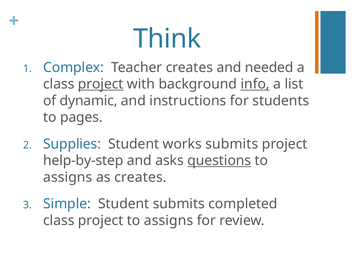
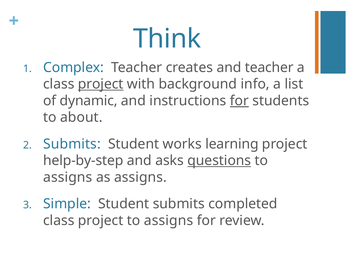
and needed: needed -> teacher
info underline: present -> none
for at (239, 101) underline: none -> present
pages: pages -> about
Supplies at (72, 144): Supplies -> Submits
works submits: submits -> learning
as creates: creates -> assigns
